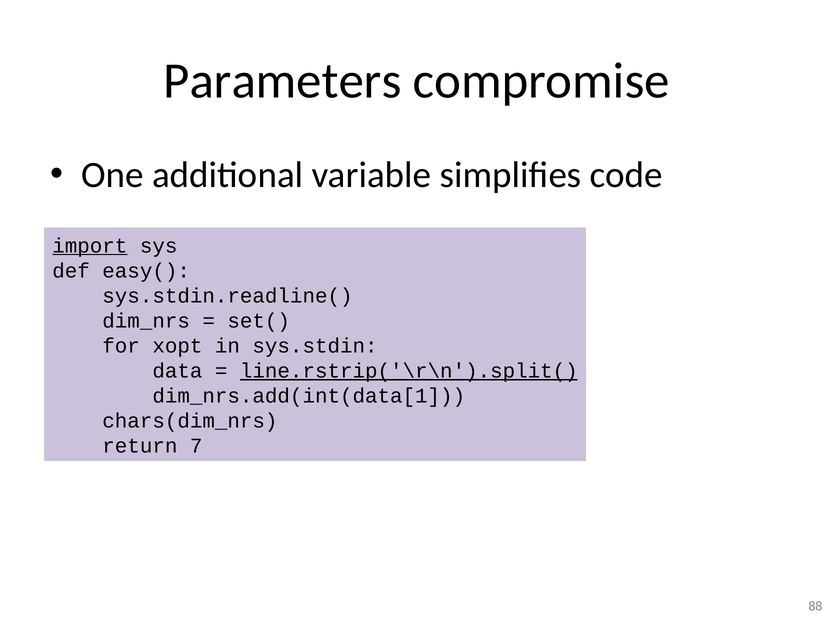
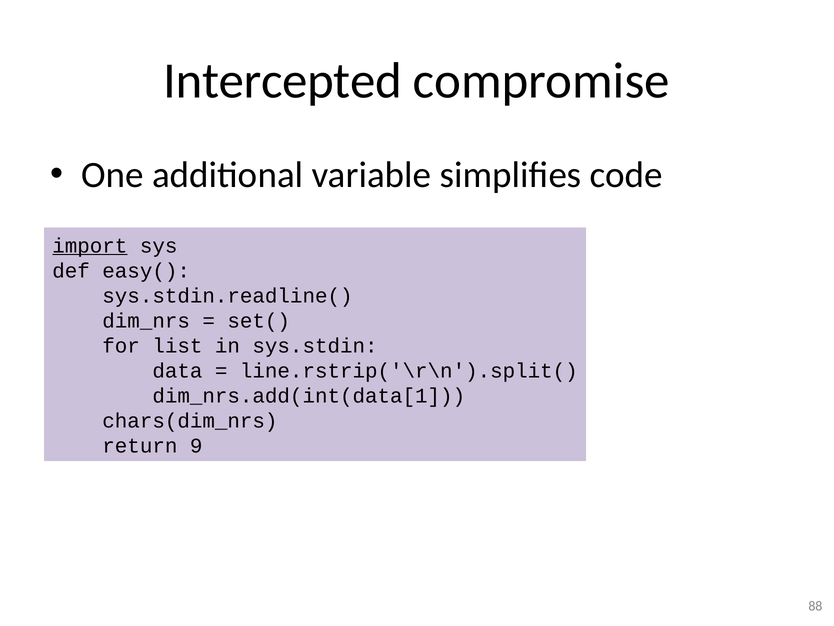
Parameters: Parameters -> Intercepted
xopt: xopt -> list
line.rstrip('\r\n').split( underline: present -> none
7: 7 -> 9
